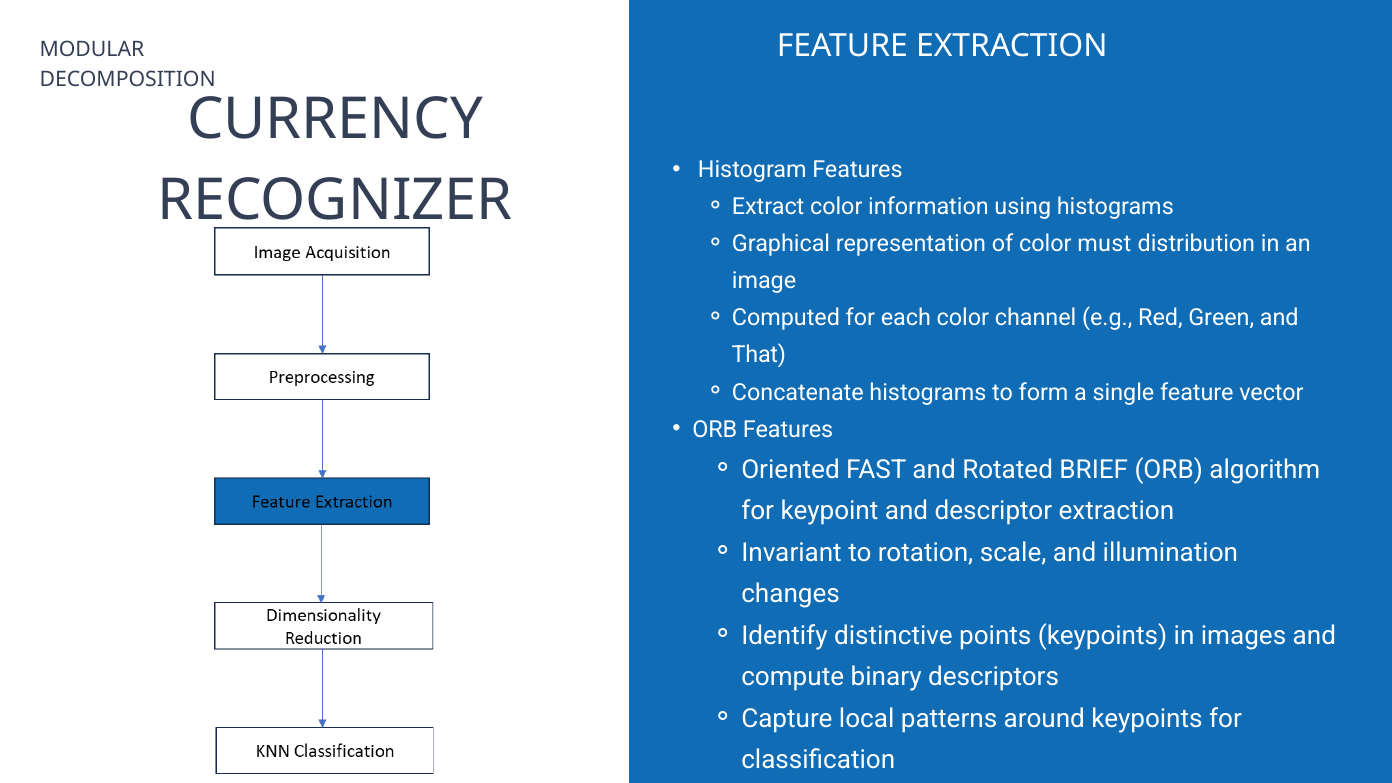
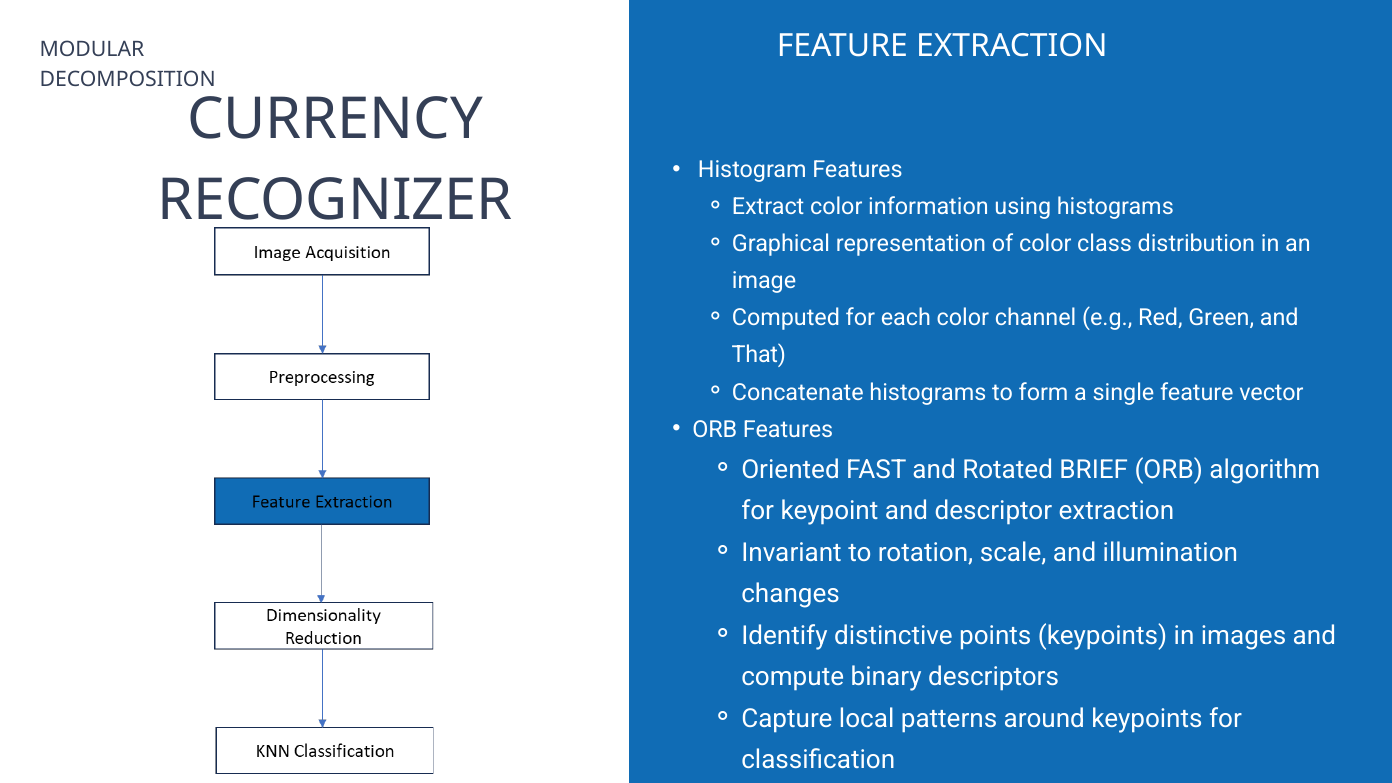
must: must -> class
